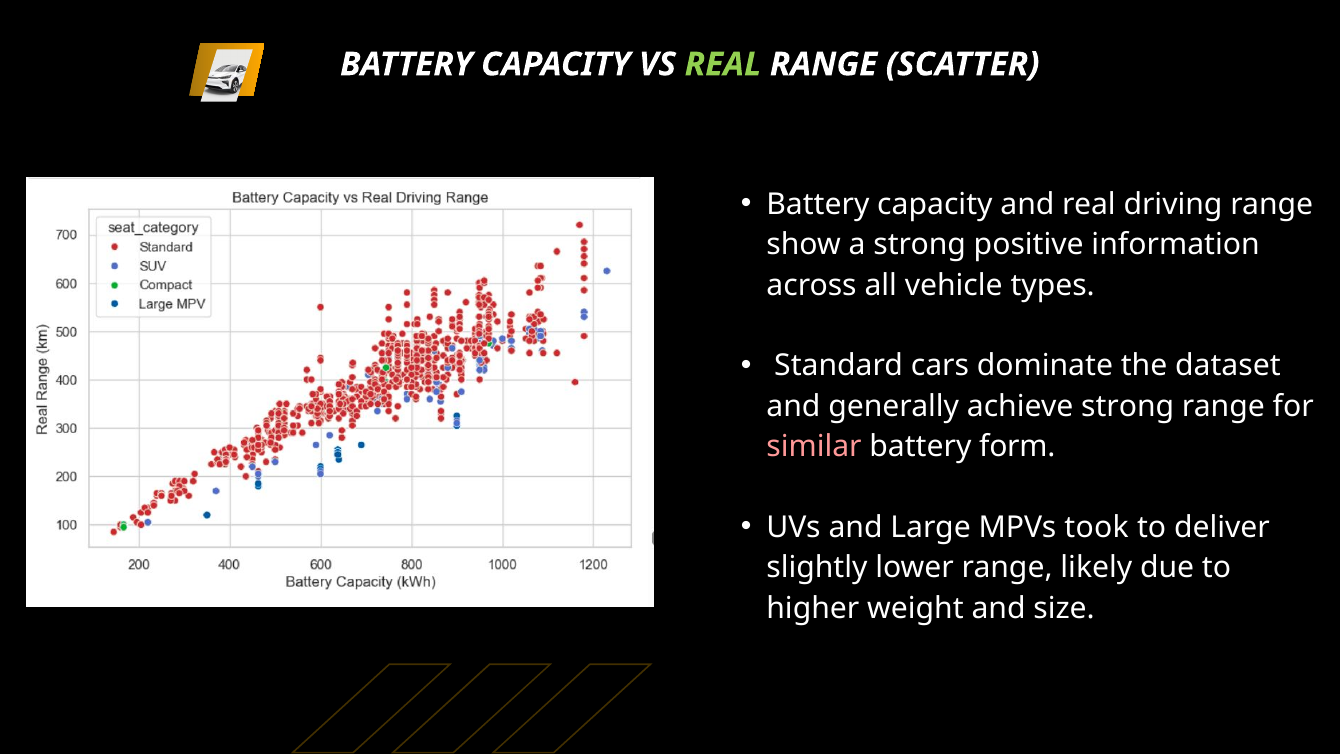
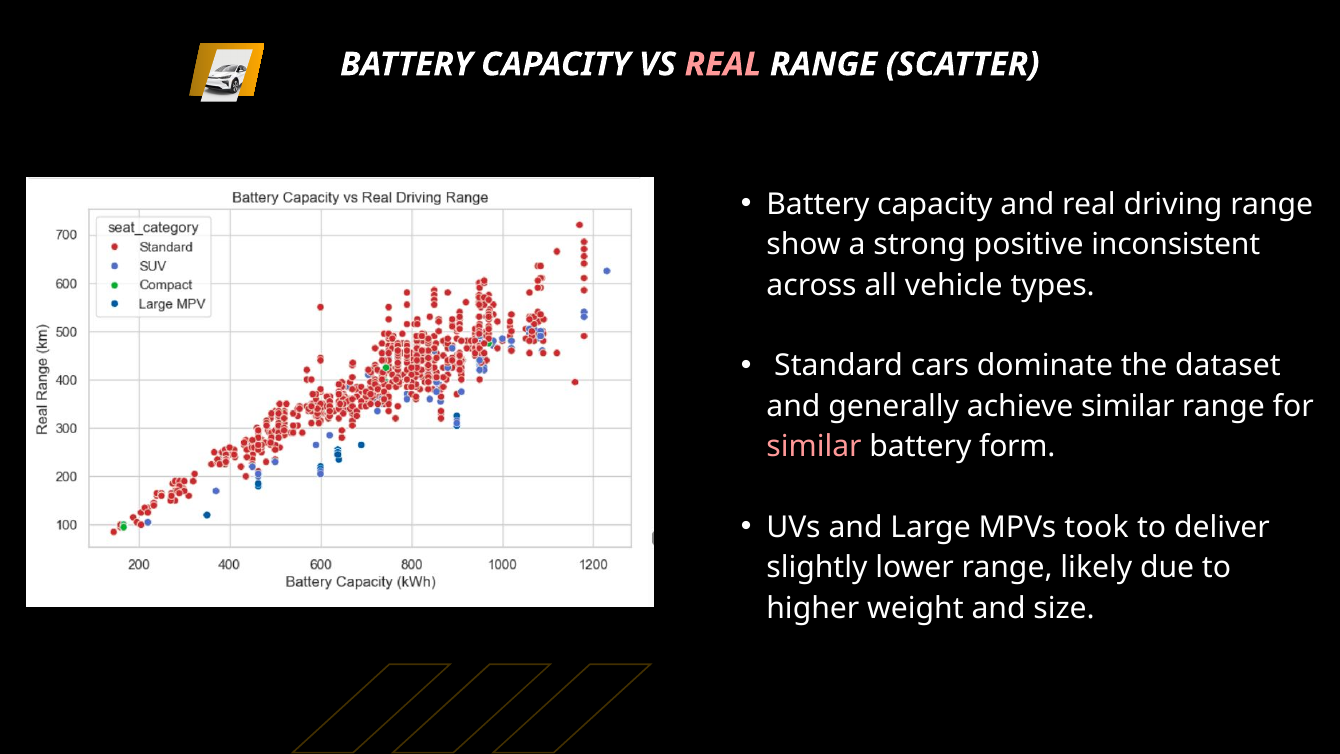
REAL at (723, 64) colour: light green -> pink
information: information -> inconsistent
achieve strong: strong -> similar
